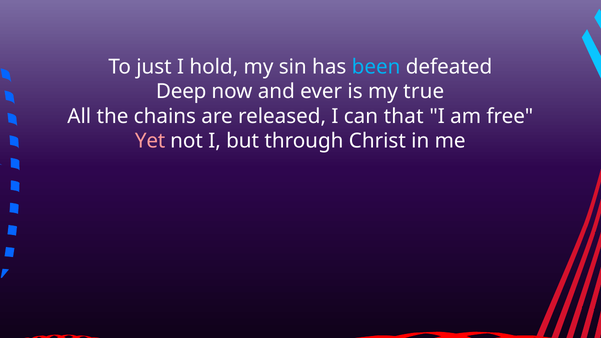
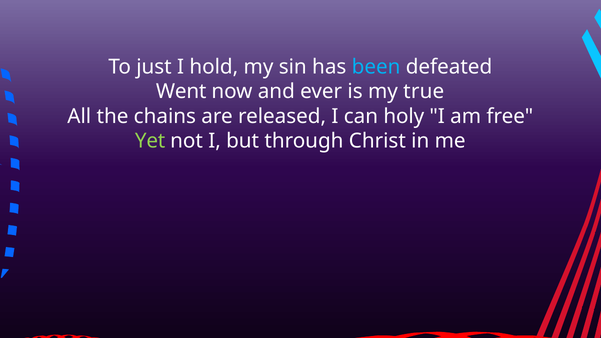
Deep: Deep -> Went
that: that -> holy
Yet colour: pink -> light green
